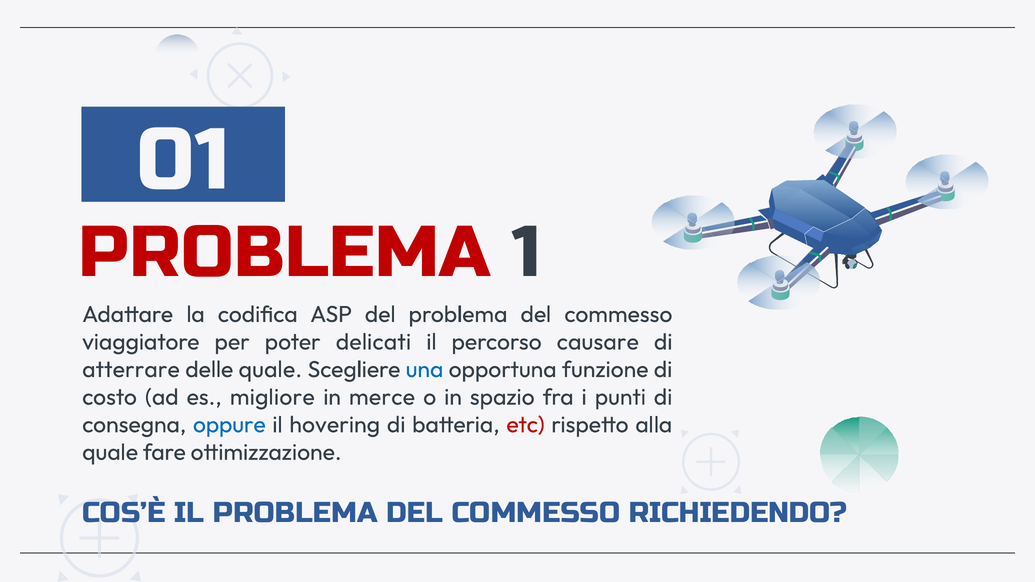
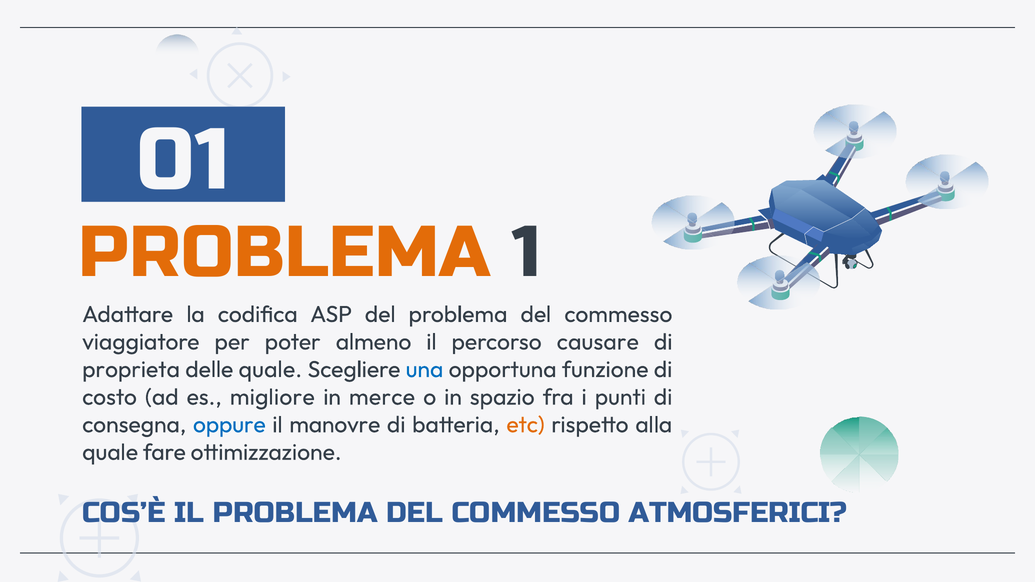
PROBLEMA at (284, 253) colour: red -> orange
delicati: delicati -> almeno
atterrare: atterrare -> proprieta
hovering: hovering -> manovre
etc colour: red -> orange
RICHIEDENDO: RICHIEDENDO -> ATMOSFERICI
